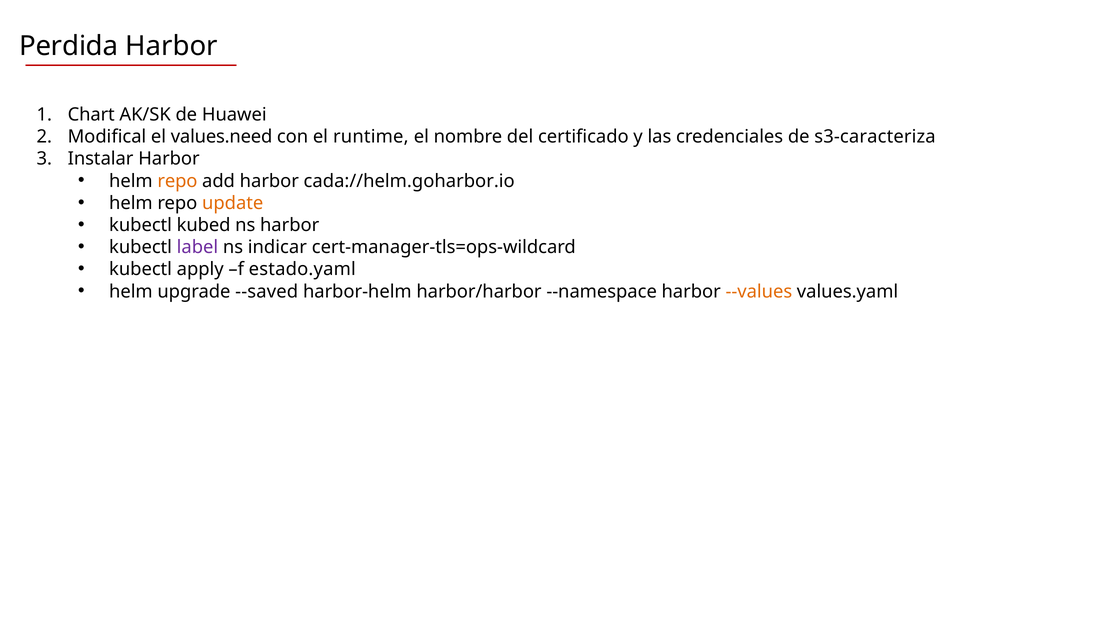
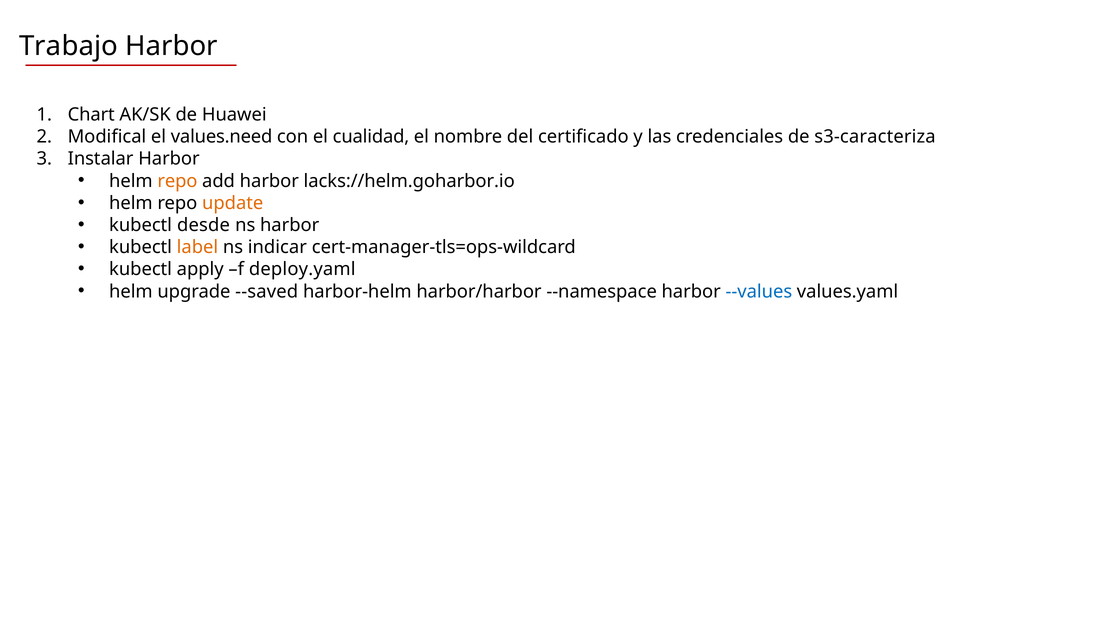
Perdida: Perdida -> Trabajo
runtime: runtime -> cualidad
cada://helm.goharbor.io: cada://helm.goharbor.io -> lacks://helm.goharbor.io
kubed: kubed -> desde
label colour: purple -> orange
estado.yaml: estado.yaml -> deploy.yaml
--values colour: orange -> blue
